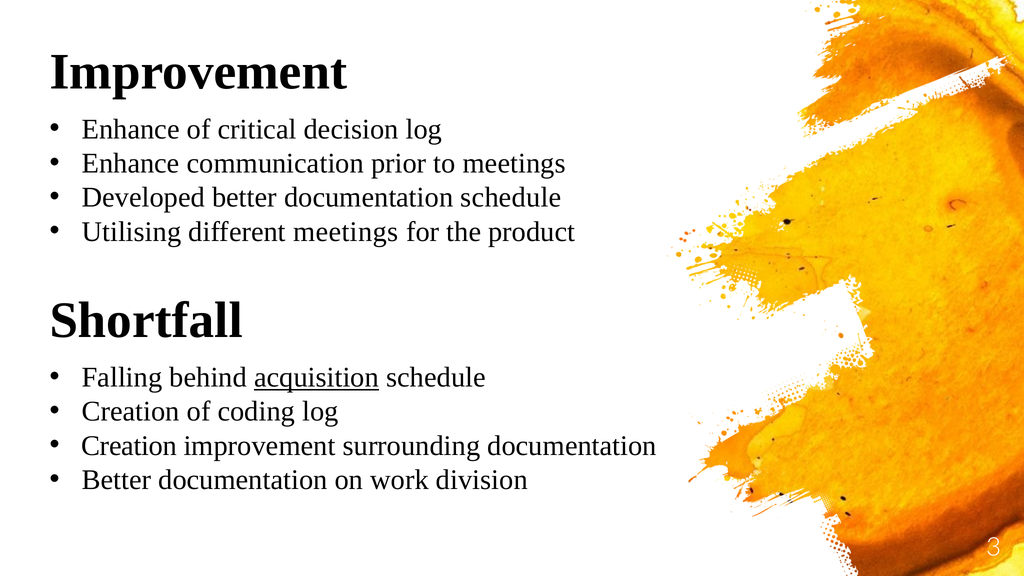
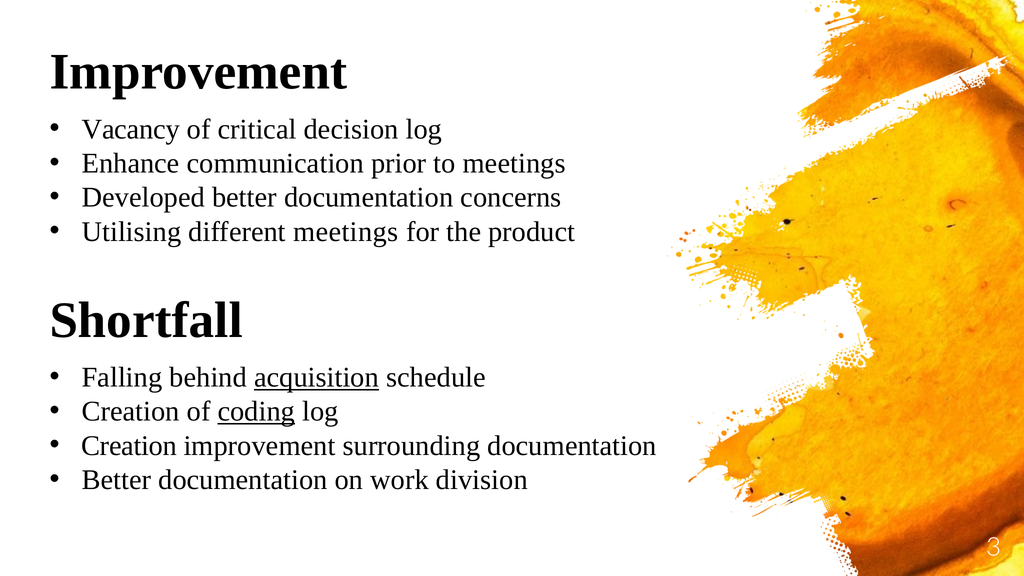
Enhance at (131, 129): Enhance -> Vacancy
documentation schedule: schedule -> concerns
coding underline: none -> present
